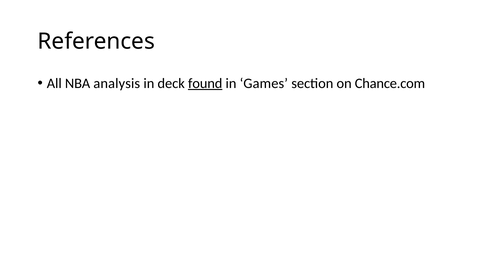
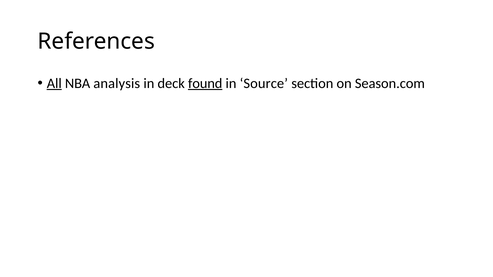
All underline: none -> present
Games: Games -> Source
Chance.com: Chance.com -> Season.com
